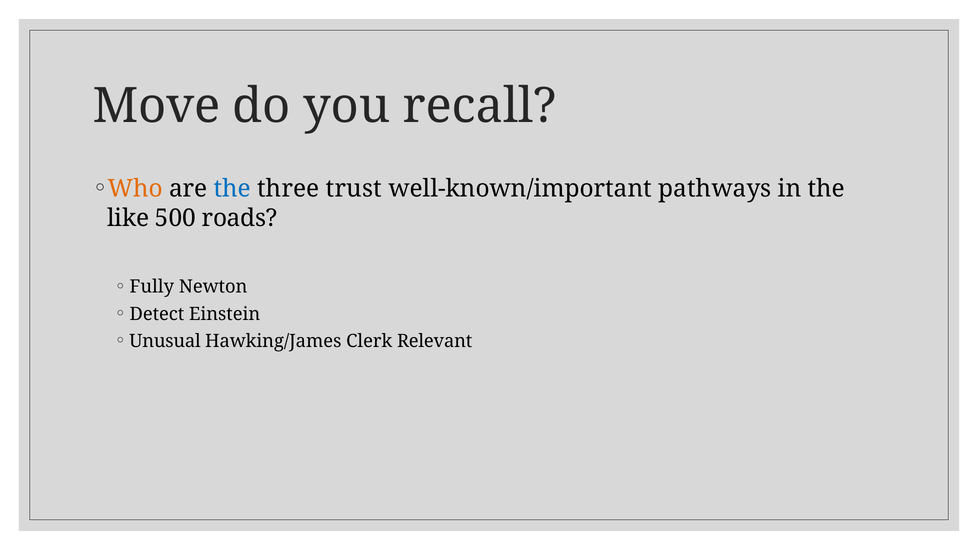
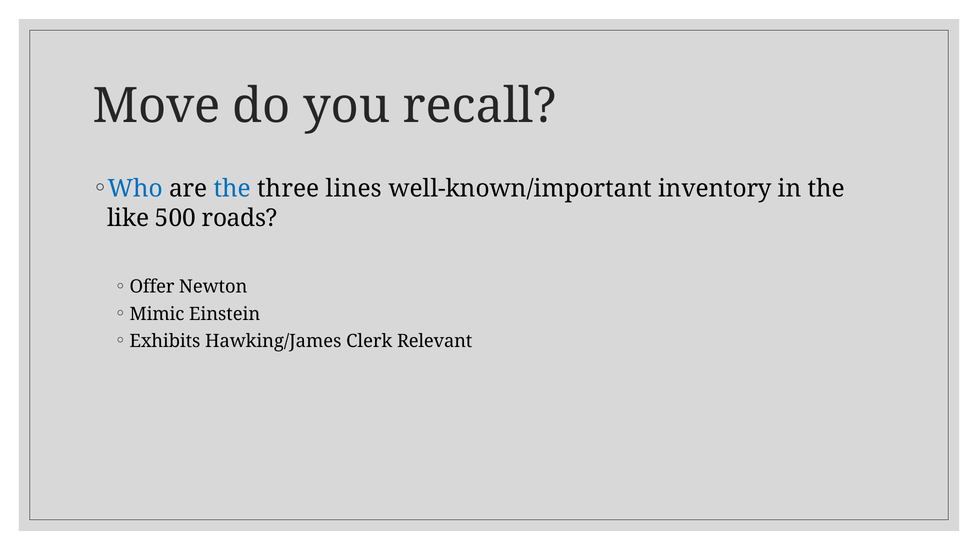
Who colour: orange -> blue
trust: trust -> lines
pathways: pathways -> inventory
Fully: Fully -> Offer
Detect: Detect -> Mimic
Unusual: Unusual -> Exhibits
